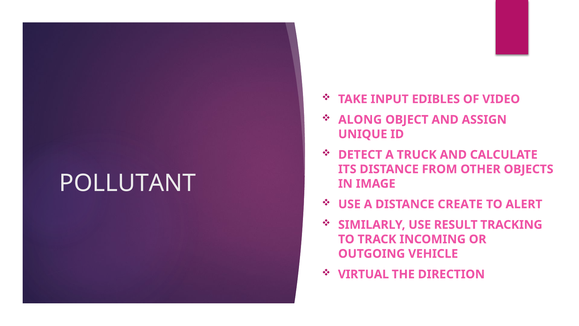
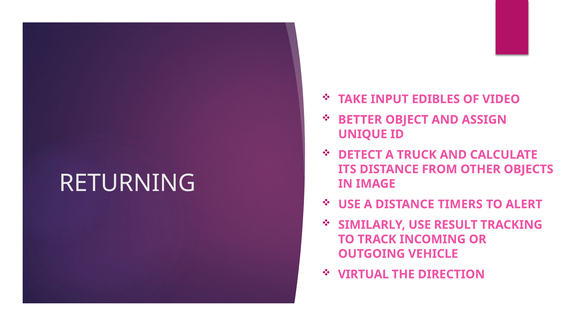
ALONG: ALONG -> BETTER
POLLUTANT: POLLUTANT -> RETURNING
CREATE: CREATE -> TIMERS
